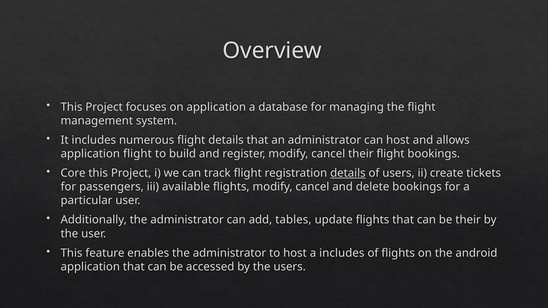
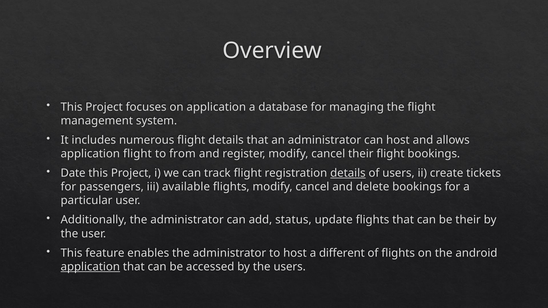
build: build -> from
Core: Core -> Date
tables: tables -> status
a includes: includes -> different
application at (90, 267) underline: none -> present
